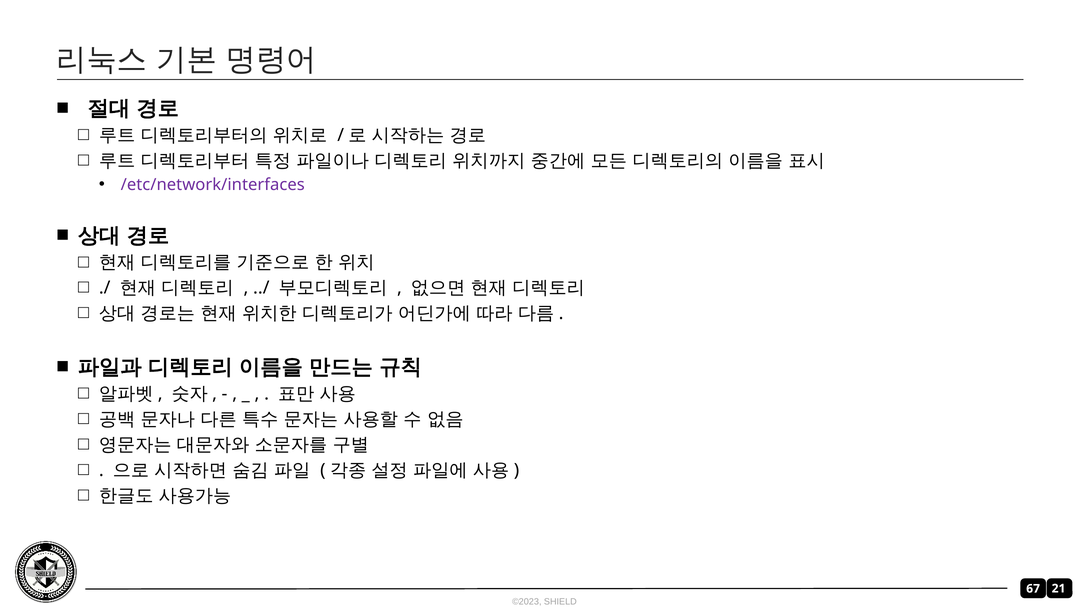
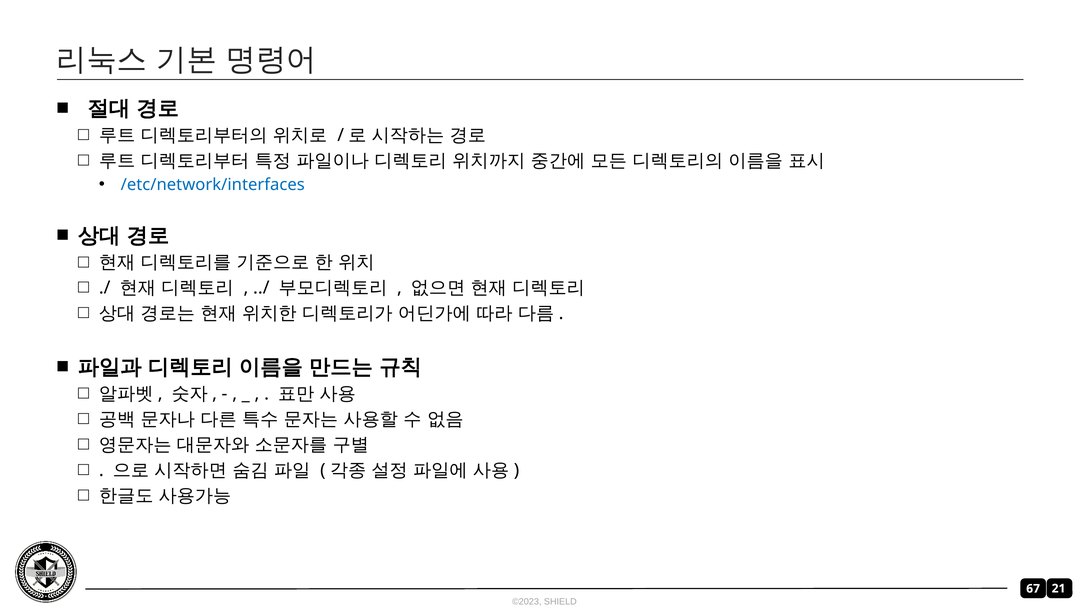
/etc/network/interfaces colour: purple -> blue
